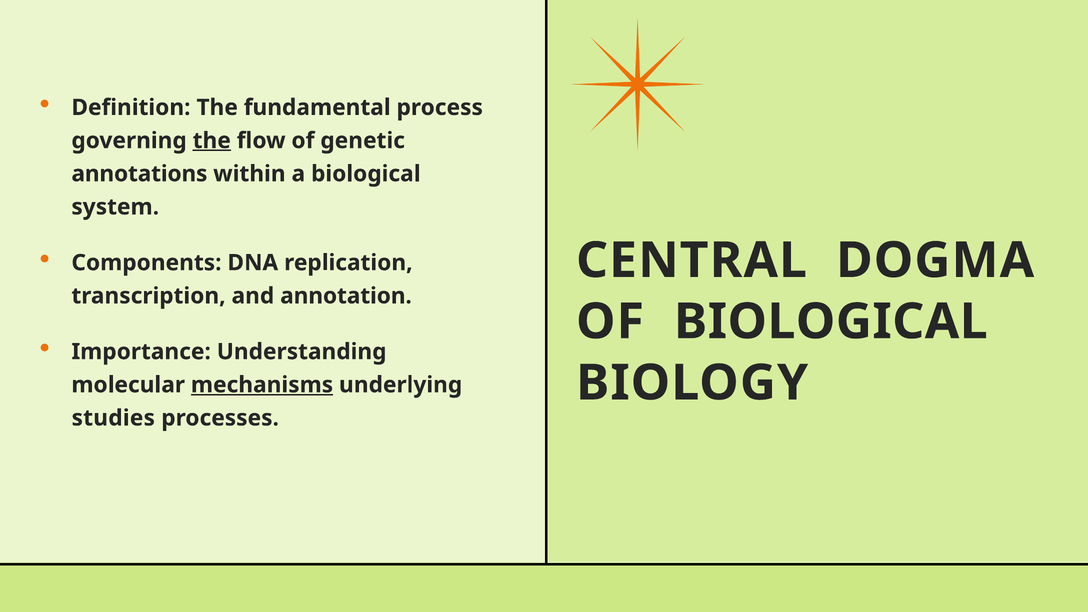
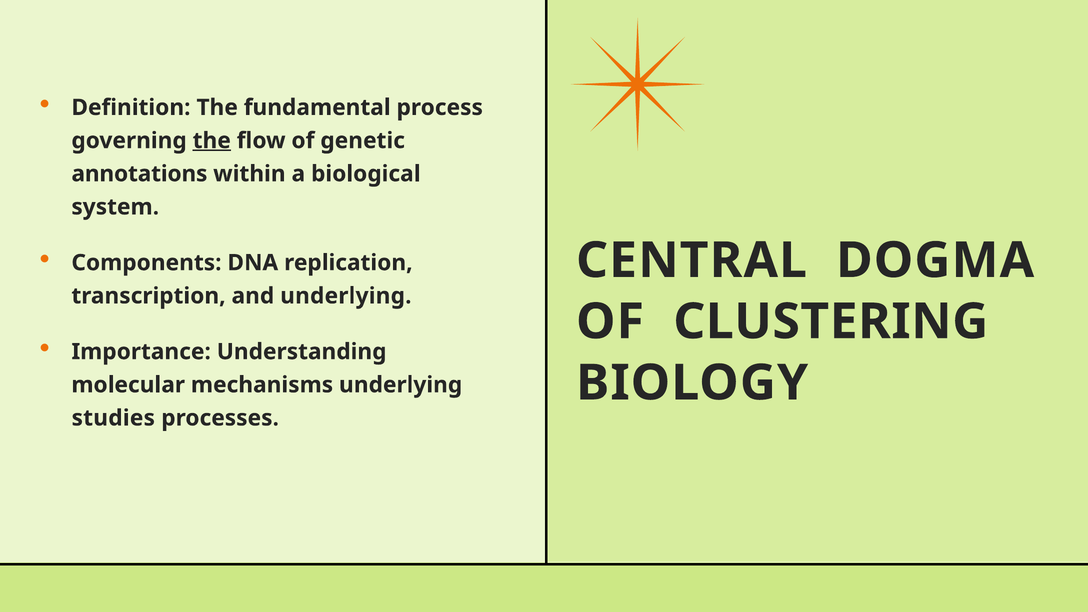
and annotation: annotation -> underlying
OF BIOLOGICAL: BIOLOGICAL -> CLUSTERING
mechanisms underline: present -> none
